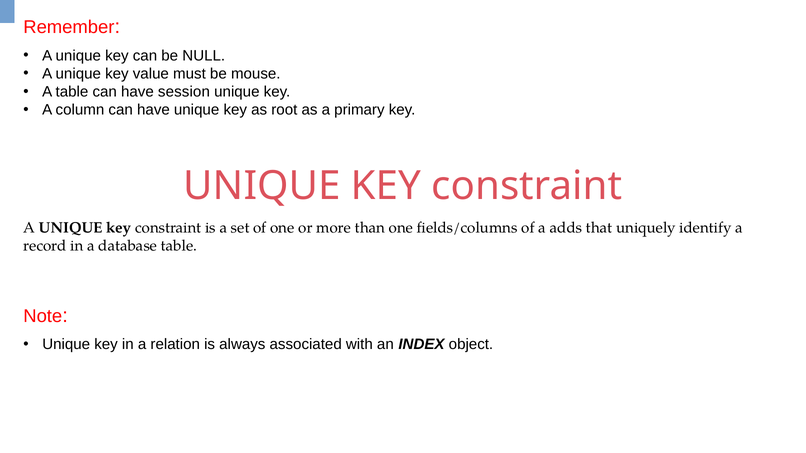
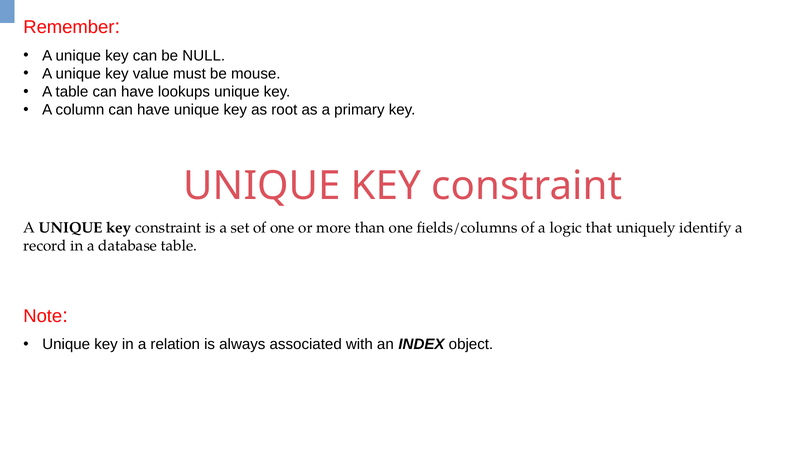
session: session -> lookups
adds: adds -> logic
